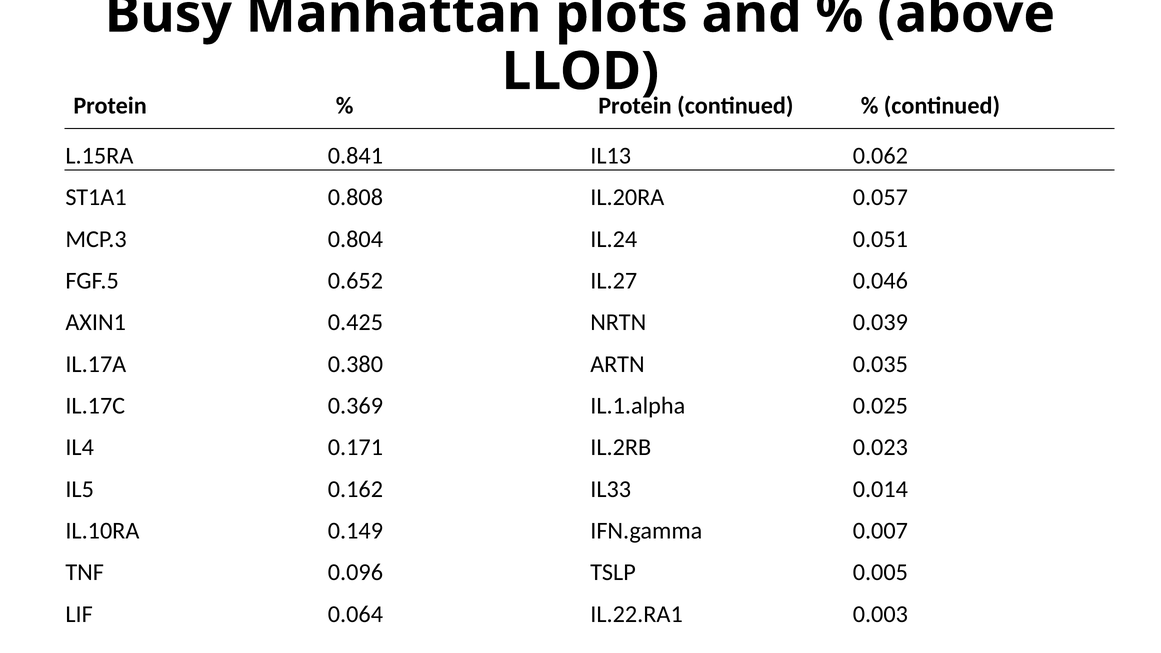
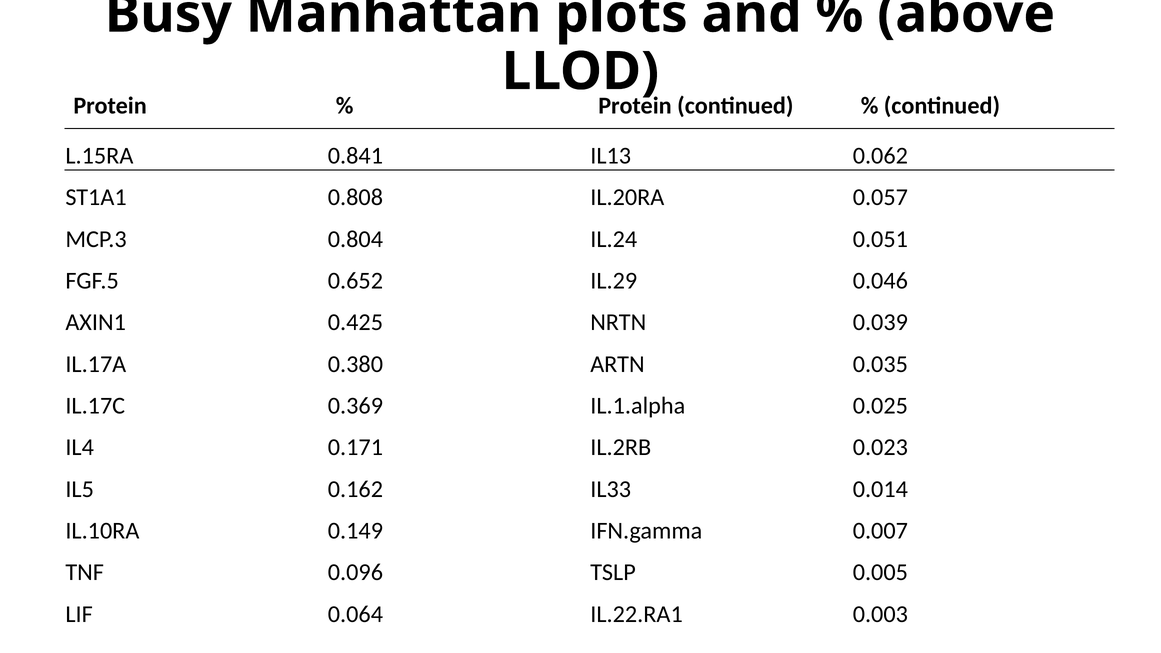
IL.27: IL.27 -> IL.29
